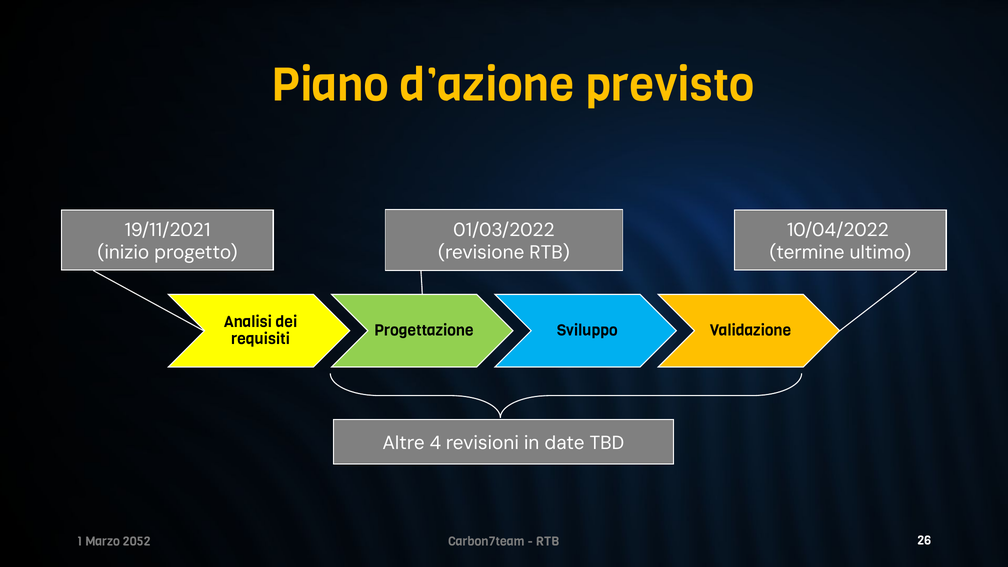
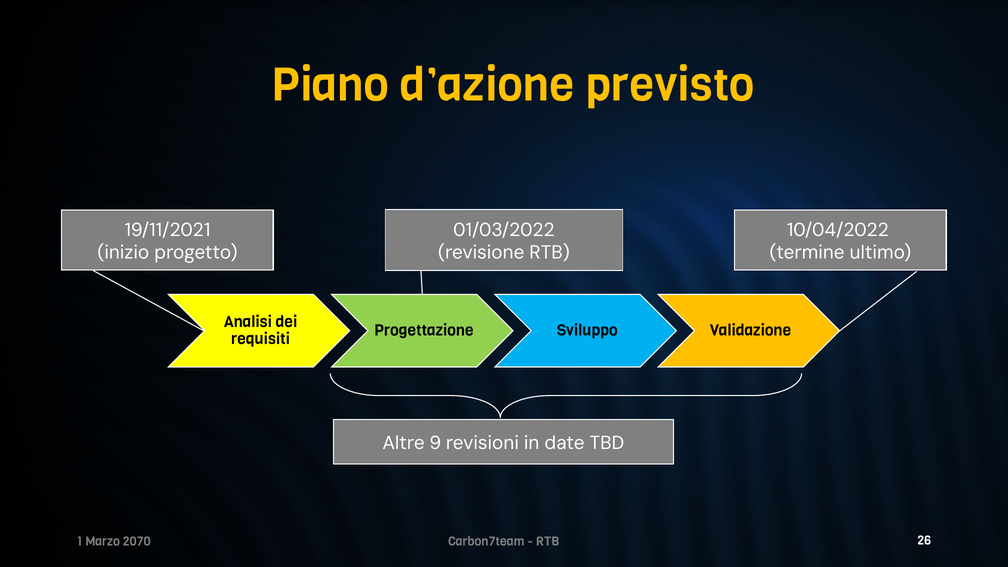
4: 4 -> 9
2052: 2052 -> 2070
